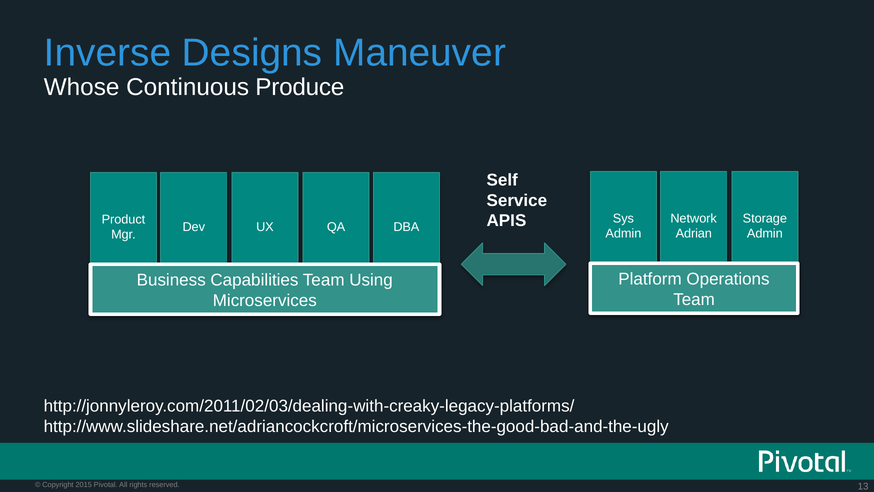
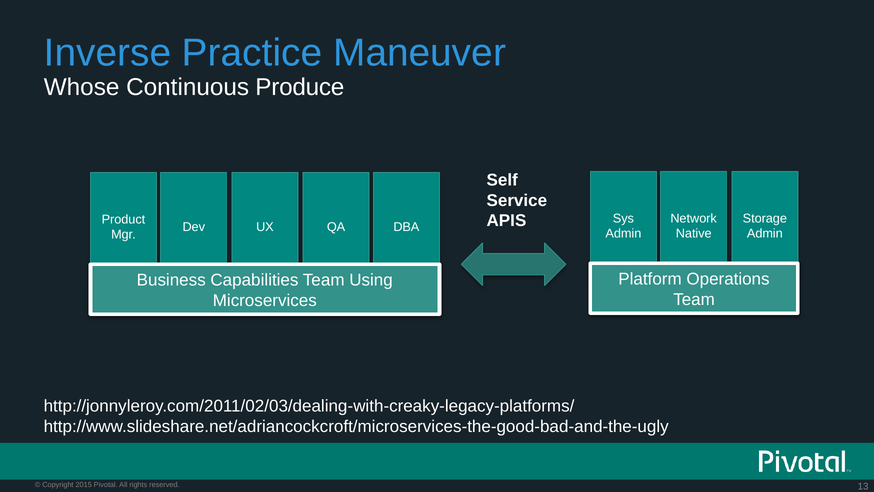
Designs: Designs -> Practice
Adrian: Adrian -> Native
